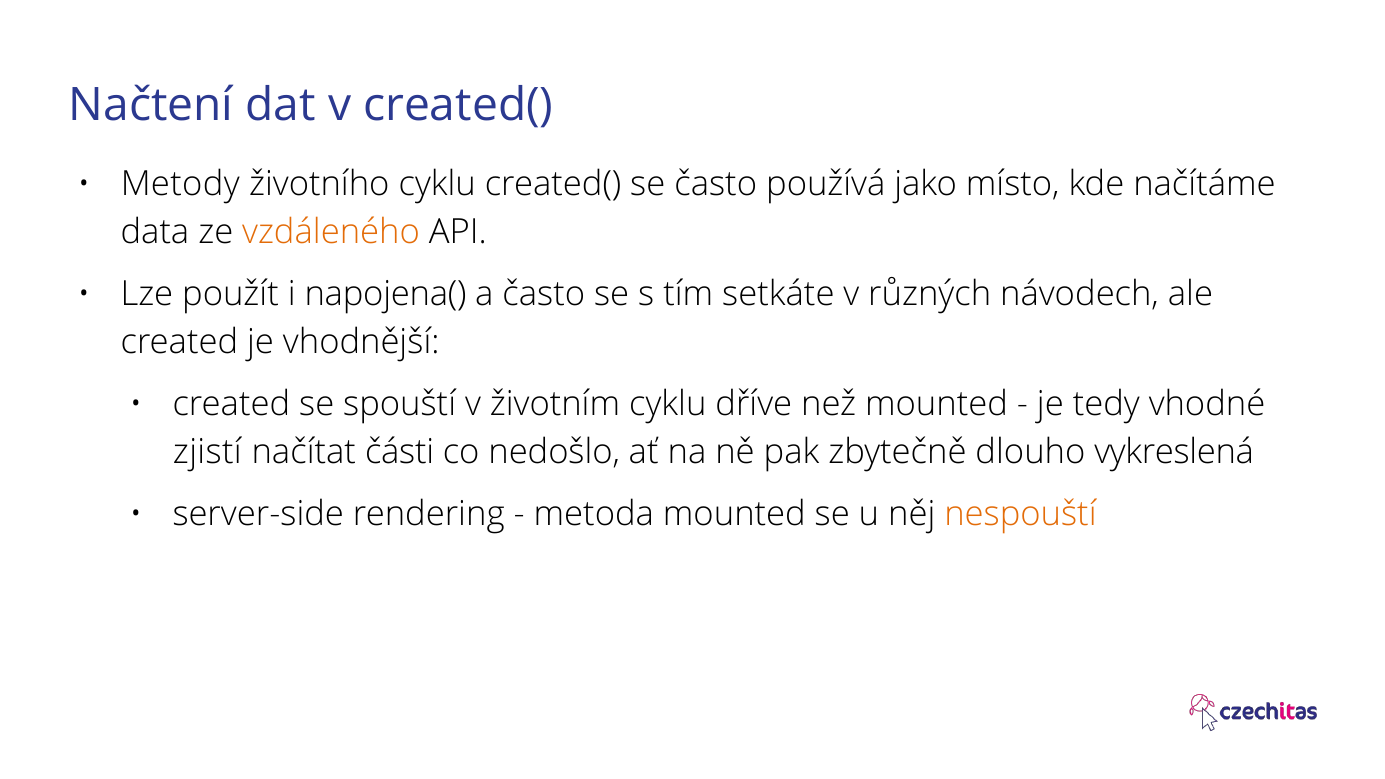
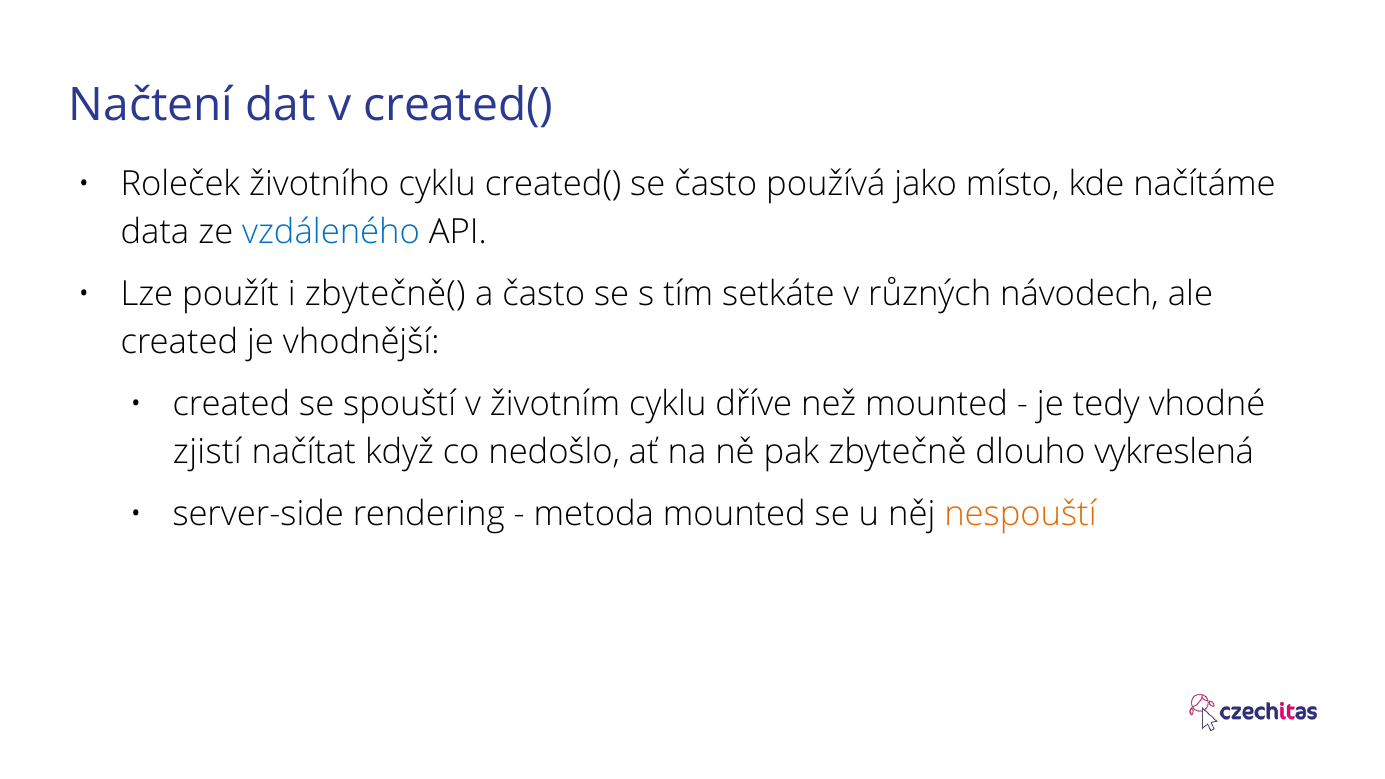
Metody: Metody -> Roleček
vzdáleného colour: orange -> blue
napojena(: napojena( -> zbytečně(
části: části -> když
